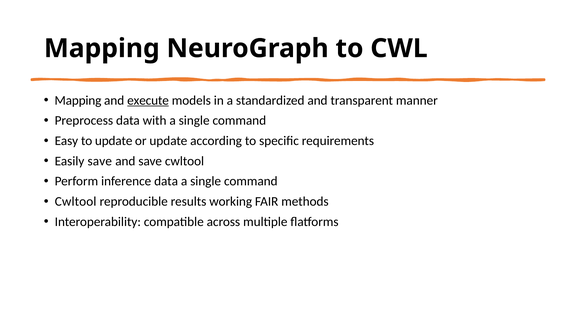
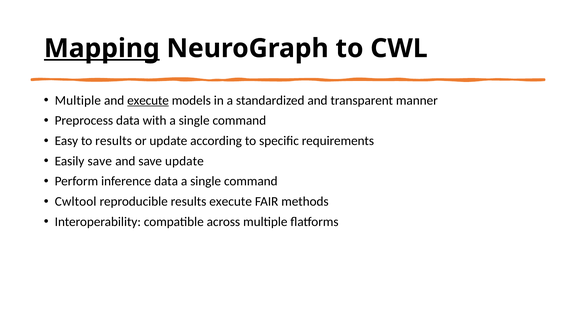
Mapping at (102, 48) underline: none -> present
Mapping at (78, 100): Mapping -> Multiple
to update: update -> results
save cwltool: cwltool -> update
results working: working -> execute
